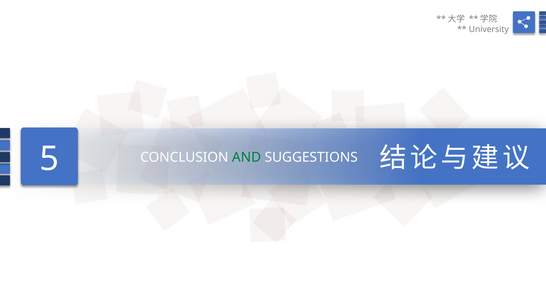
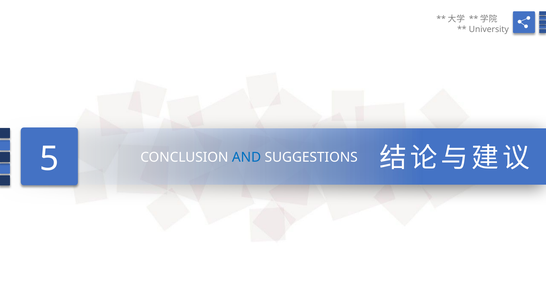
AND colour: green -> blue
